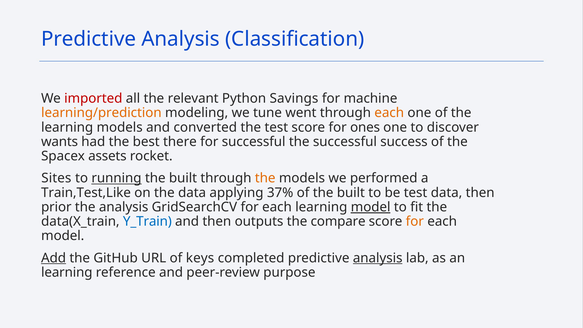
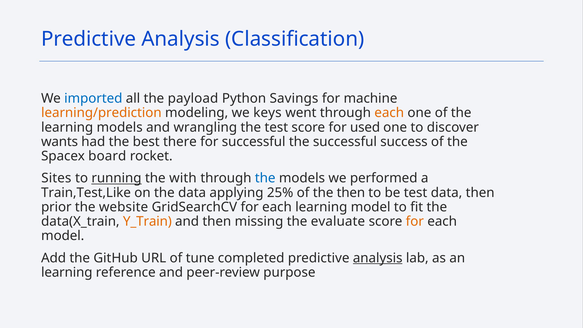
imported colour: red -> blue
relevant: relevant -> payload
tune: tune -> keys
converted: converted -> wrangling
ones: ones -> used
assets: assets -> board
built at (183, 178): built -> with
the at (265, 178) colour: orange -> blue
37%: 37% -> 25%
of the built: built -> then
the analysis: analysis -> website
model at (371, 207) underline: present -> none
Y_Train colour: blue -> orange
outputs: outputs -> missing
compare: compare -> evaluate
Add underline: present -> none
keys: keys -> tune
